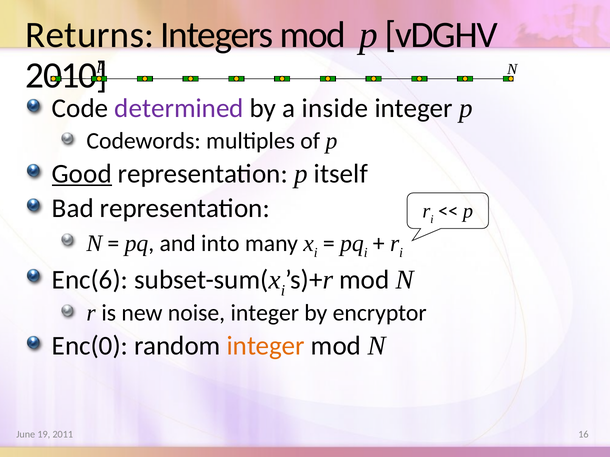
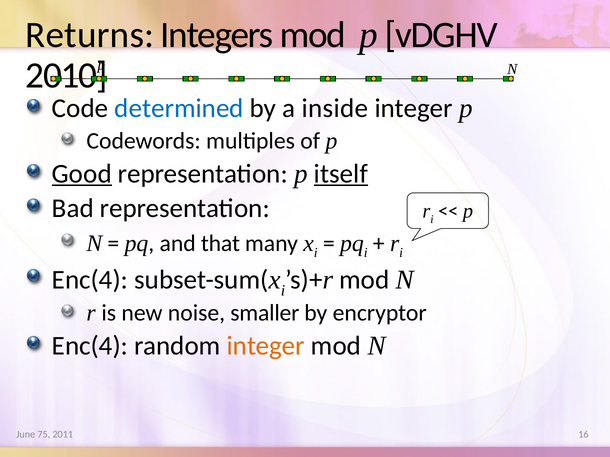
determined colour: purple -> blue
itself underline: none -> present
into: into -> that
Enc(6 at (90, 280): Enc(6 -> Enc(4
noise integer: integer -> smaller
Enc(0 at (90, 346): Enc(0 -> Enc(4
19: 19 -> 75
